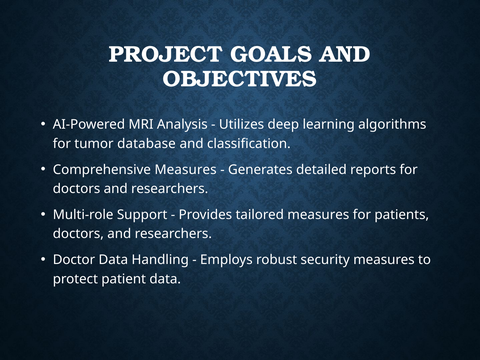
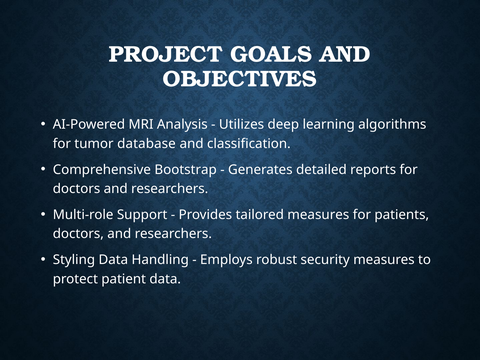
Comprehensive Measures: Measures -> Bootstrap
Doctor: Doctor -> Styling
